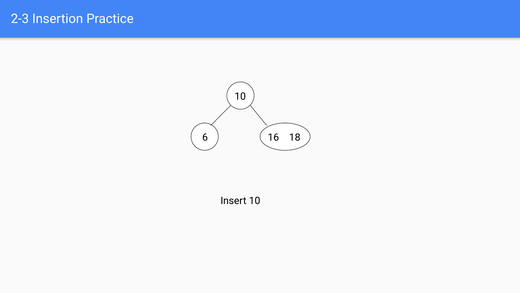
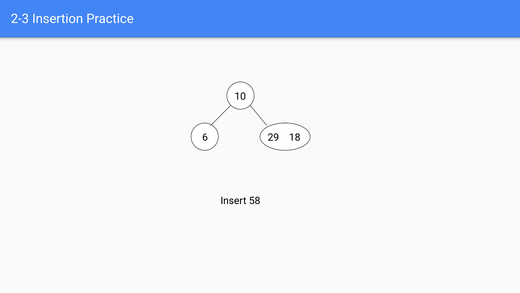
16: 16 -> 29
Insert 10: 10 -> 58
